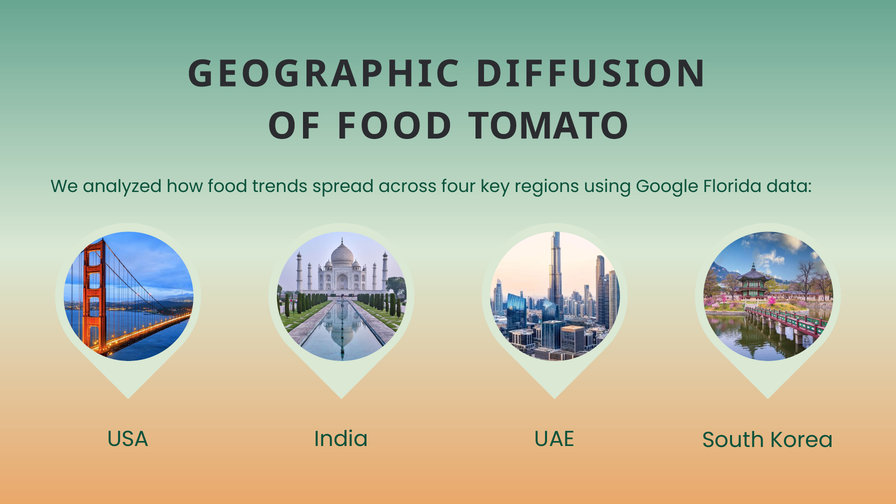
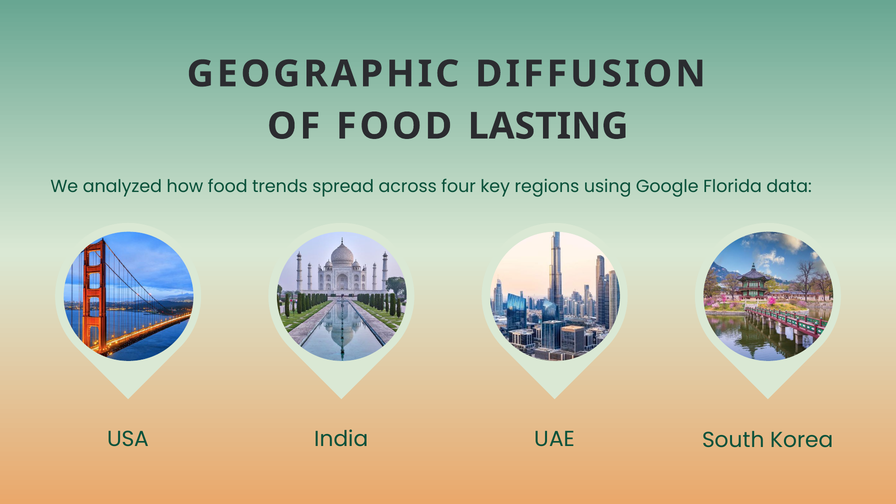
TOMATO: TOMATO -> LASTING
